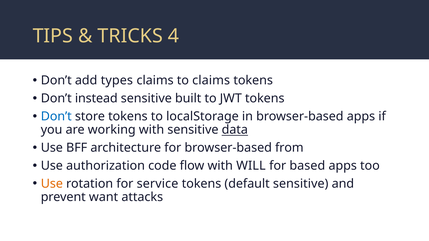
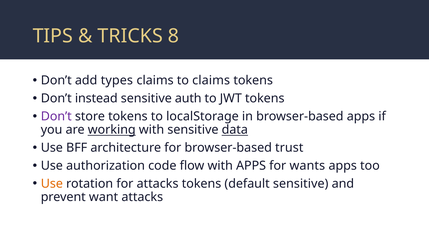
4: 4 -> 8
built: built -> auth
Don’t at (56, 117) colour: blue -> purple
working underline: none -> present
from: from -> trust
with WILL: WILL -> APPS
based: based -> wants
for service: service -> attacks
